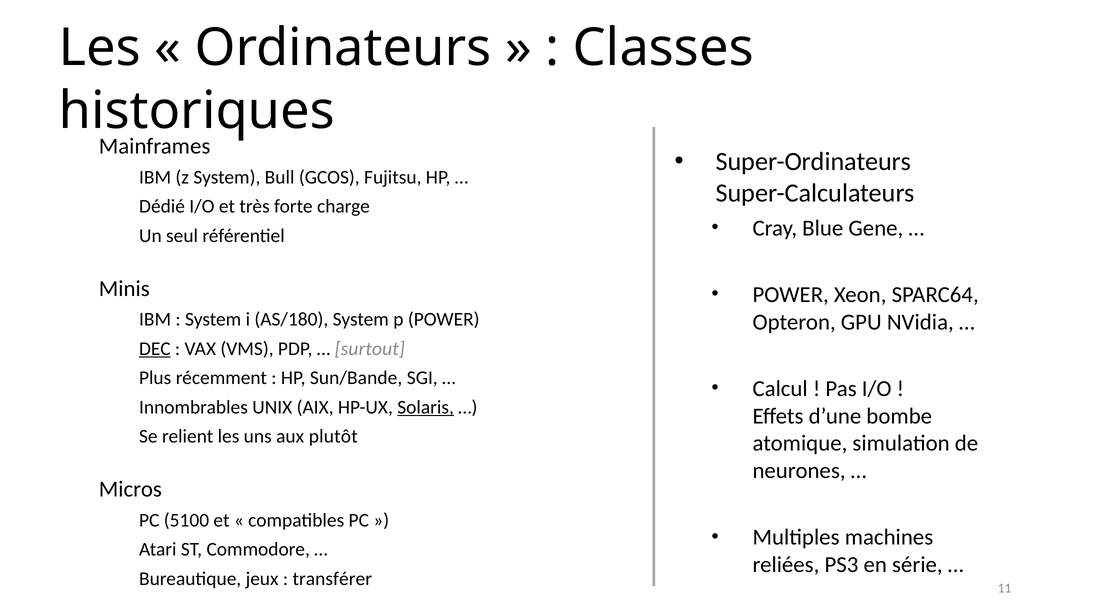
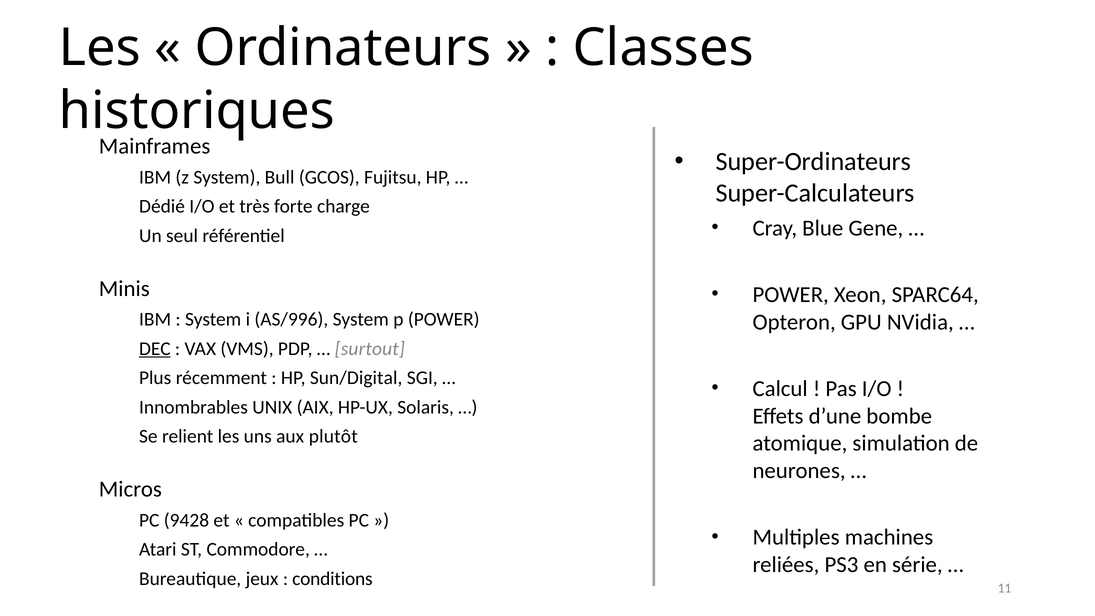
AS/180: AS/180 -> AS/996
Sun/Bande: Sun/Bande -> Sun/Digital
Solaris underline: present -> none
5100: 5100 -> 9428
transférer: transférer -> conditions
